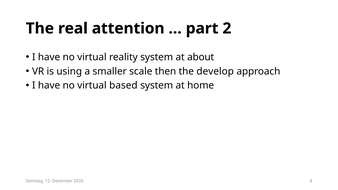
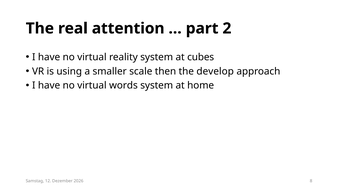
about: about -> cubes
based: based -> words
